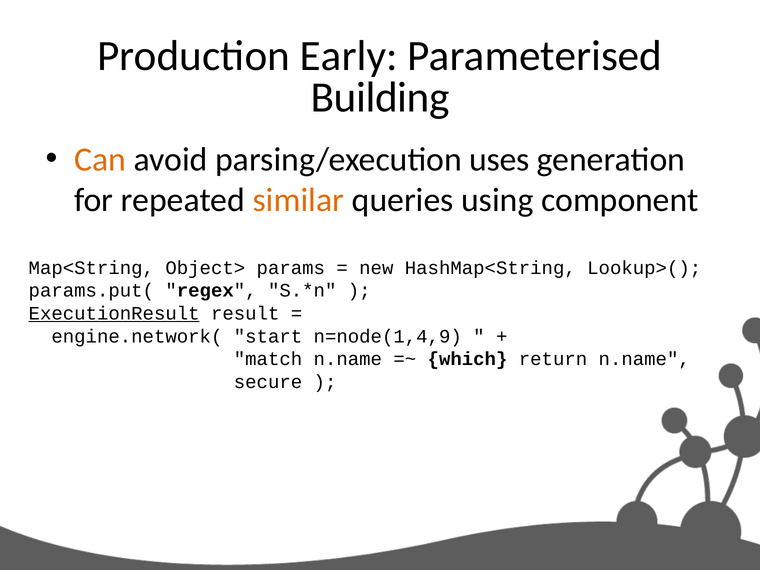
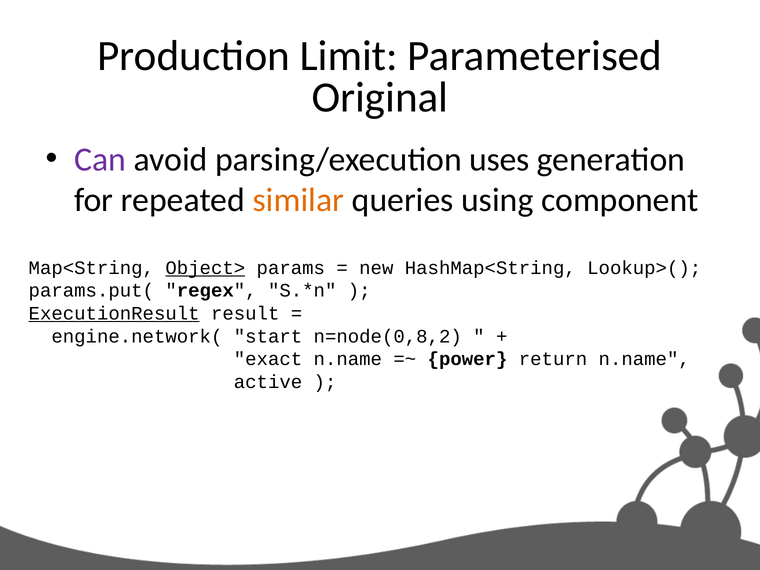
Early: Early -> Limit
Building: Building -> Original
Can colour: orange -> purple
Object> underline: none -> present
n=node(1,4,9: n=node(1,4,9 -> n=node(0,8,2
match: match -> exact
which: which -> power
secure: secure -> active
